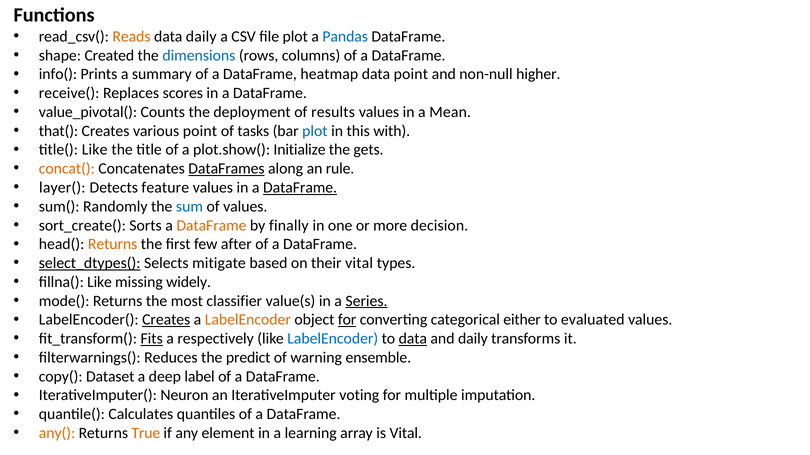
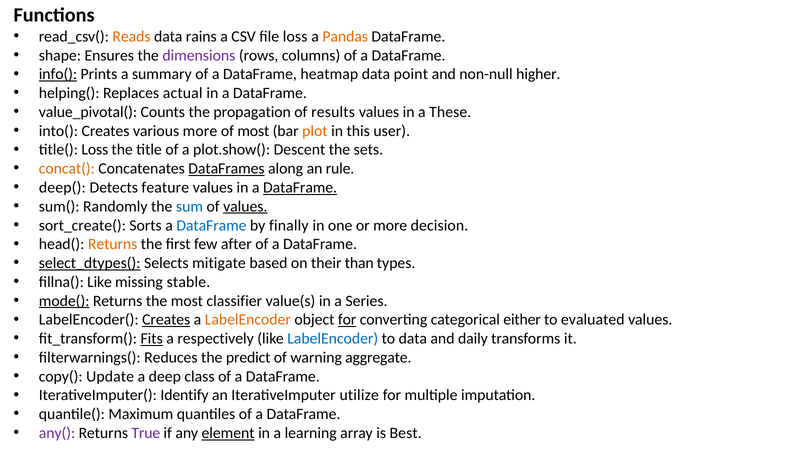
data daily: daily -> rains
file plot: plot -> loss
Pandas colour: blue -> orange
Created: Created -> Ensures
dimensions colour: blue -> purple
info( underline: none -> present
receive(: receive( -> helping(
scores: scores -> actual
deployment: deployment -> propagation
Mean: Mean -> These
that(: that( -> into(
various point: point -> more
of tasks: tasks -> most
plot at (315, 131) colour: blue -> orange
with: with -> user
title( Like: Like -> Loss
Initialize: Initialize -> Descent
gets: gets -> sets
layer(: layer( -> deep(
values at (245, 207) underline: none -> present
DataFrame at (211, 226) colour: orange -> blue
their vital: vital -> than
widely: widely -> stable
mode( underline: none -> present
Series underline: present -> none
data at (413, 339) underline: present -> none
ensemble: ensemble -> aggregate
Dataset: Dataset -> Update
label: label -> class
Neuron: Neuron -> Identify
voting: voting -> utilize
Calculates: Calculates -> Maximum
any( colour: orange -> purple
True colour: orange -> purple
element underline: none -> present
is Vital: Vital -> Best
